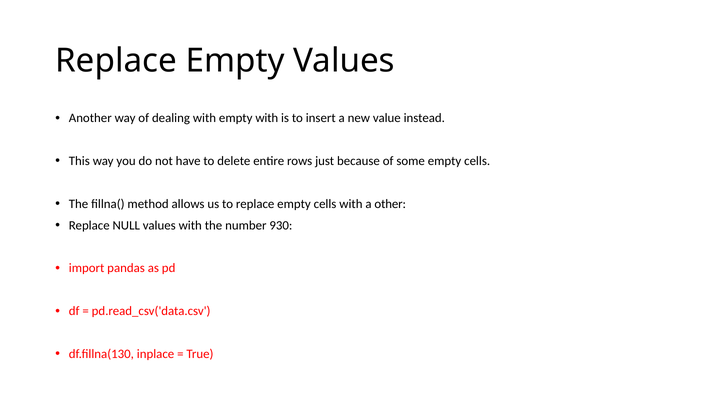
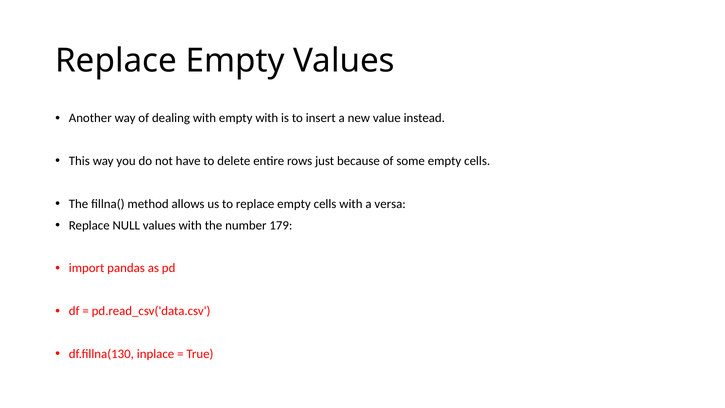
other: other -> versa
930: 930 -> 179
